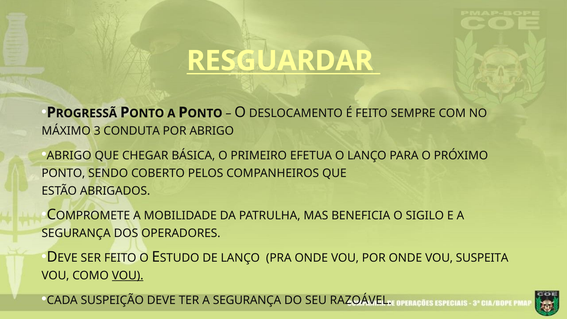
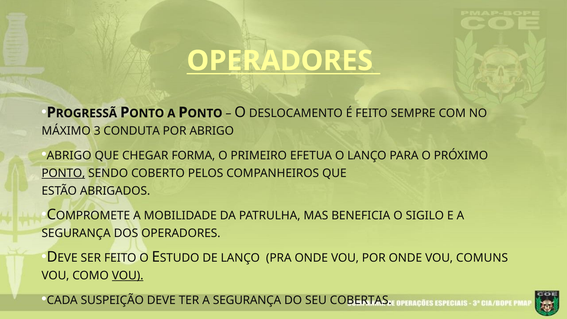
RESGUARDAR at (280, 61): RESGUARDAR -> OPERADORES
BÁSICA: BÁSICA -> FORMA
PONTO underline: none -> present
SUSPEITA: SUSPEITA -> COMUNS
RAZOÁVEL: RAZOÁVEL -> COBERTAS
